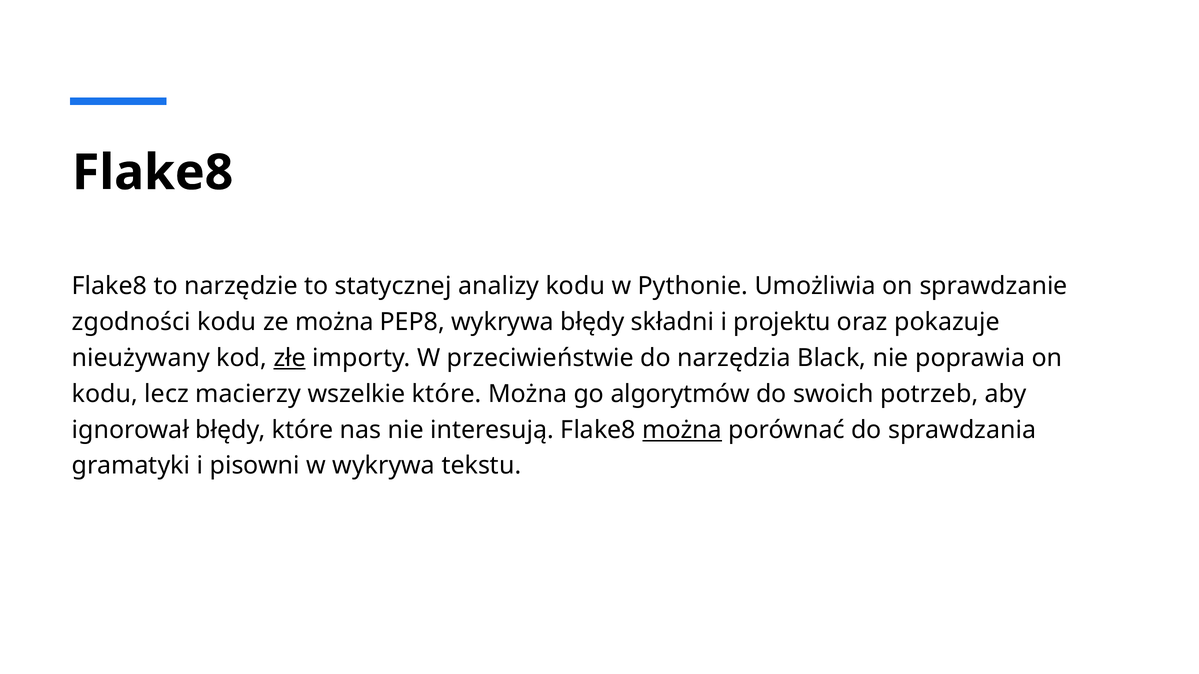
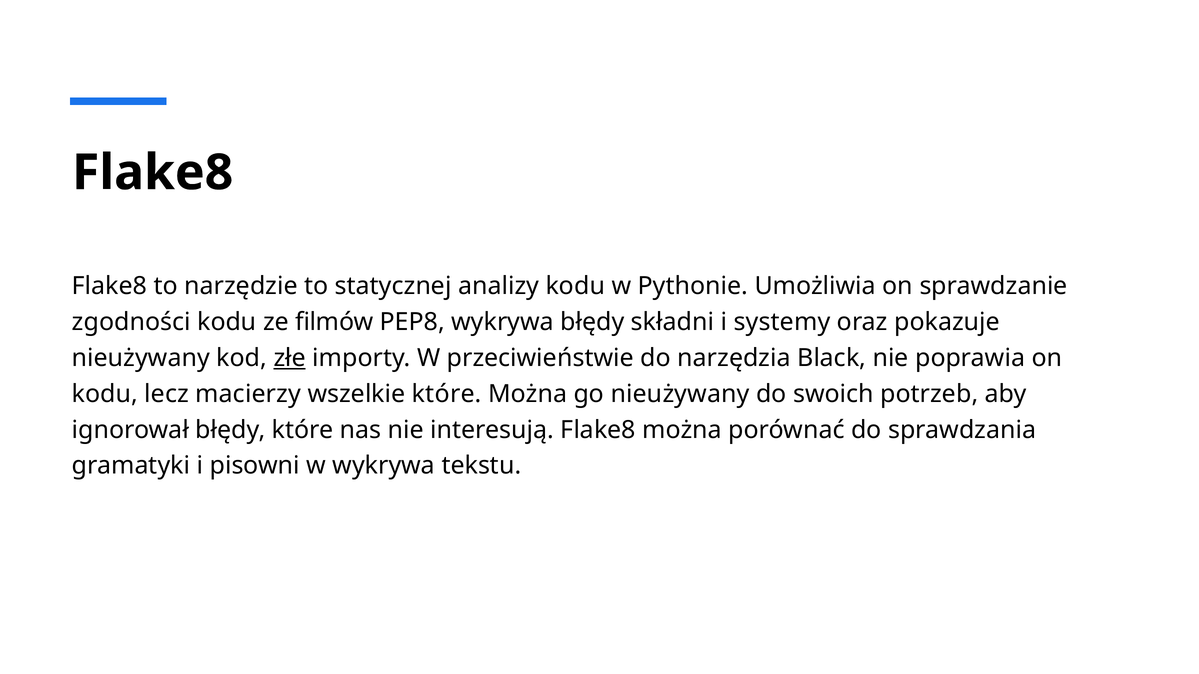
ze można: można -> filmów
projektu: projektu -> systemy
go algorytmów: algorytmów -> nieużywany
można at (682, 430) underline: present -> none
